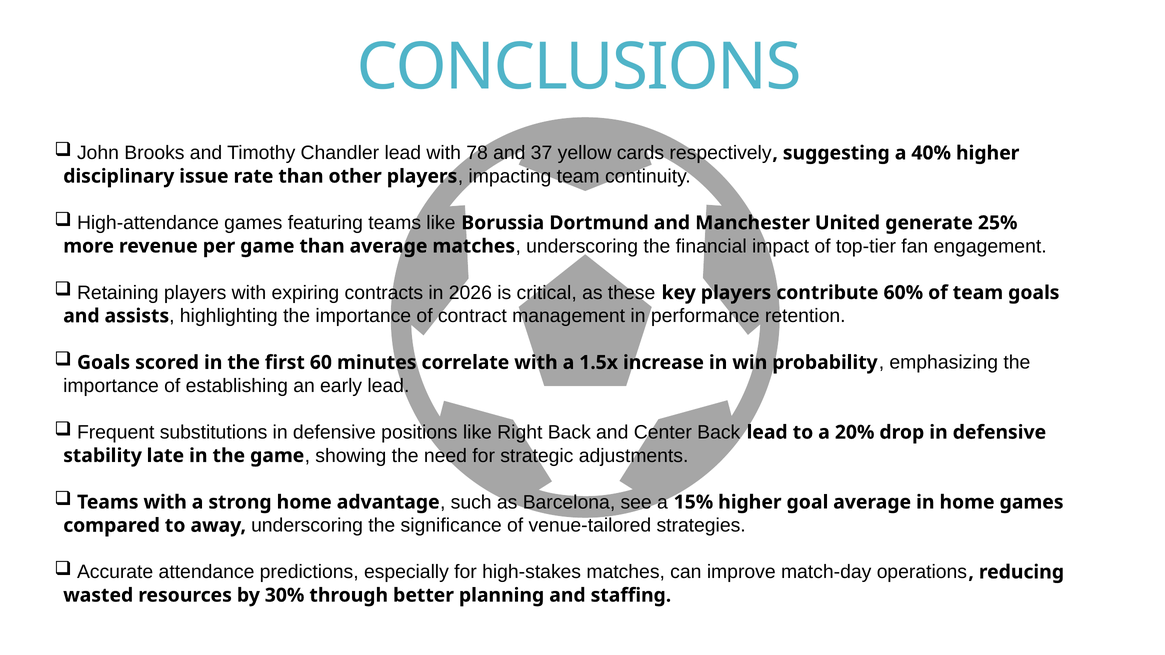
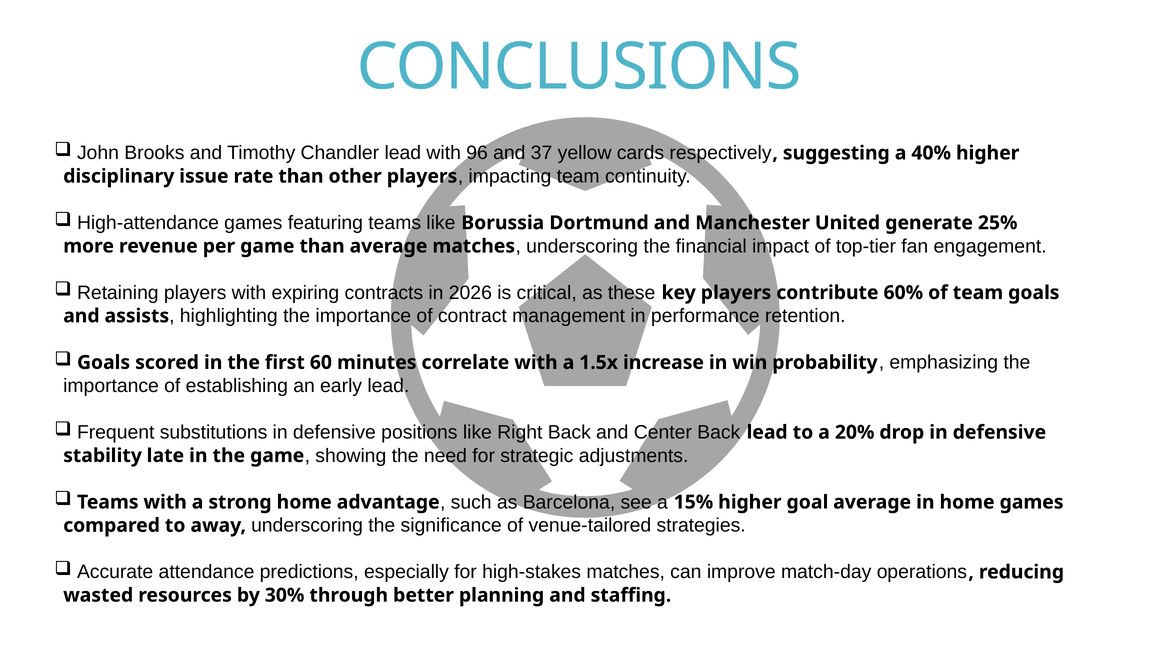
78: 78 -> 96
